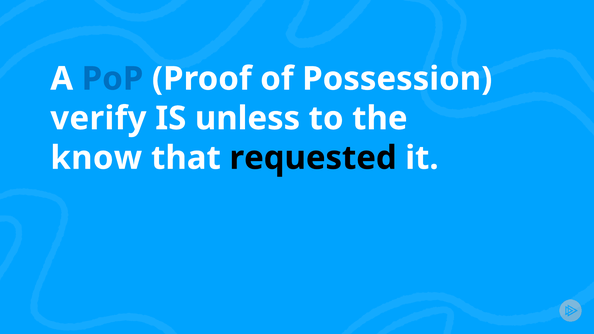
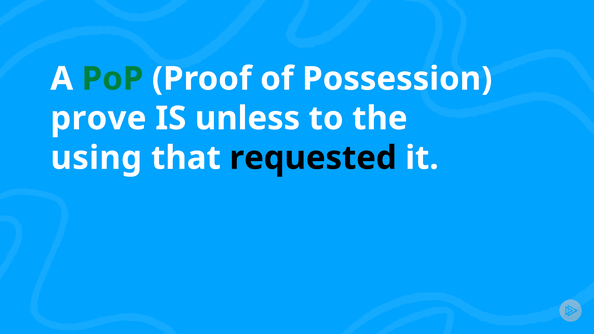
PoP colour: blue -> green
verify: verify -> prove
know: know -> using
